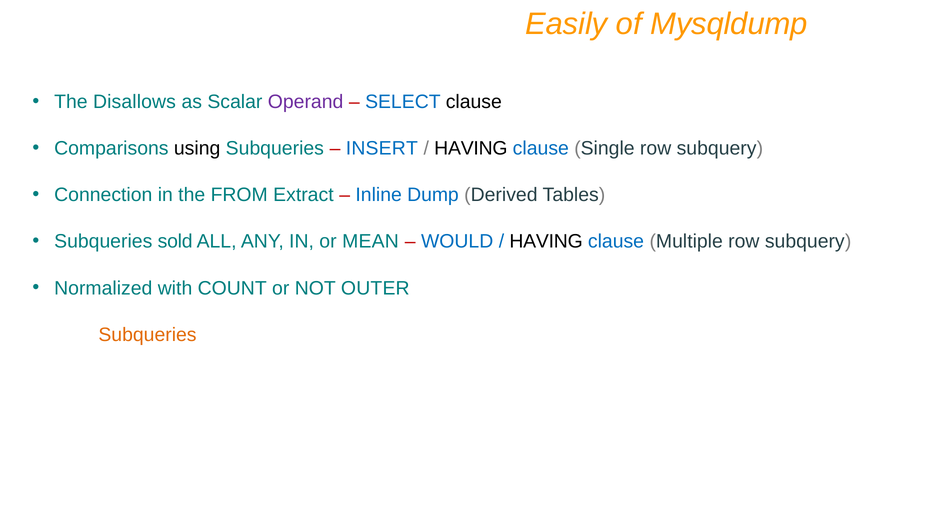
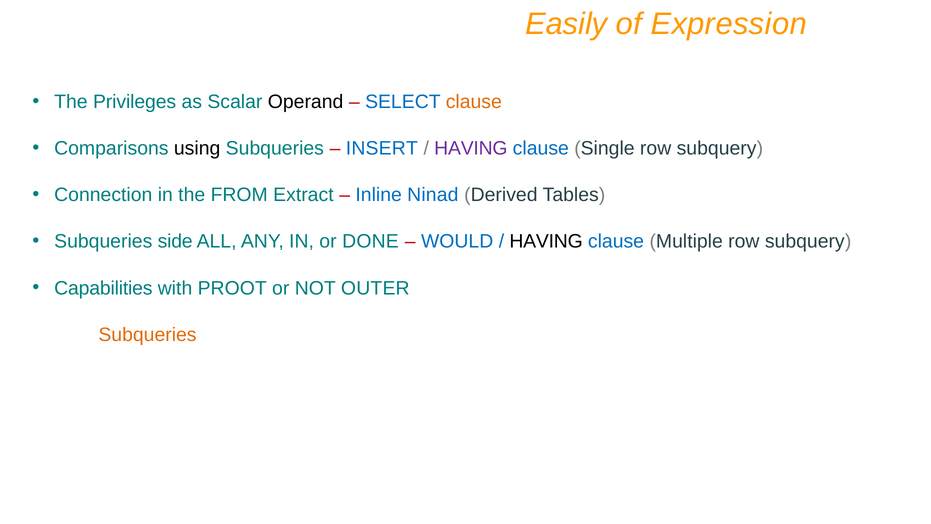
Mysqldump: Mysqldump -> Expression
Disallows: Disallows -> Privileges
Operand colour: purple -> black
clause at (474, 102) colour: black -> orange
HAVING at (471, 148) colour: black -> purple
Dump: Dump -> Ninad
sold: sold -> side
MEAN: MEAN -> DONE
Normalized: Normalized -> Capabilities
COUNT: COUNT -> PROOT
